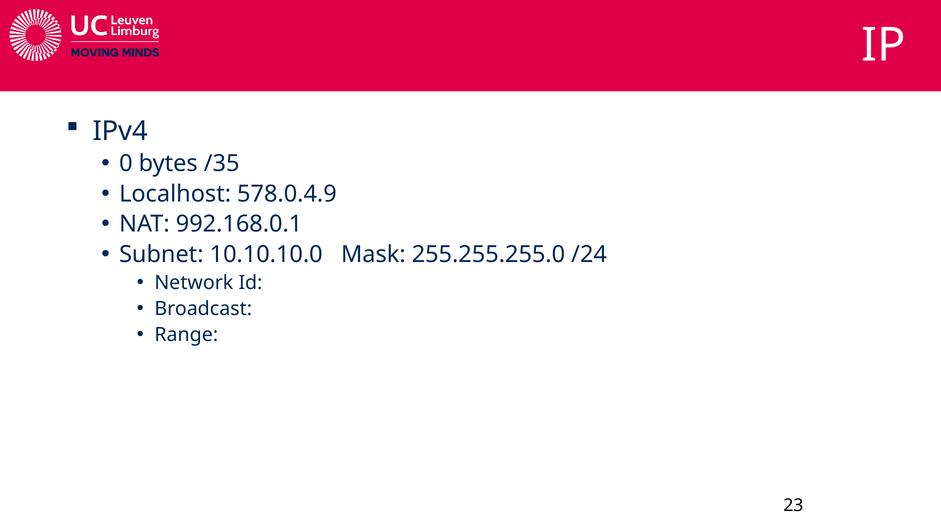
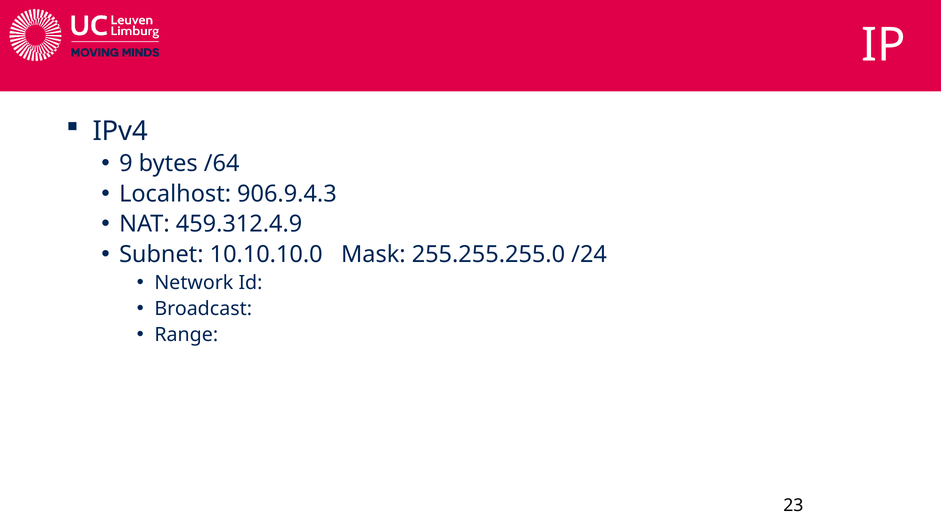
0: 0 -> 9
/35: /35 -> /64
578.0.4.9: 578.0.4.9 -> 906.9.4.3
992.168.0.1: 992.168.0.1 -> 459.312.4.9
